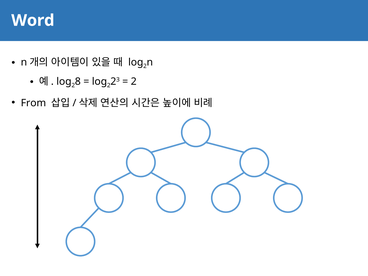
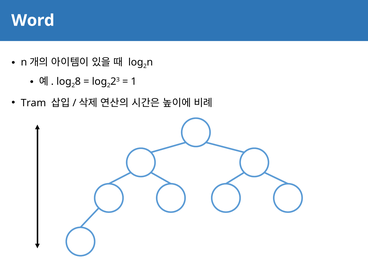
2 at (134, 81): 2 -> 1
From: From -> Tram
